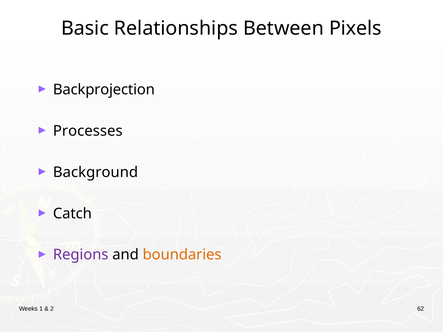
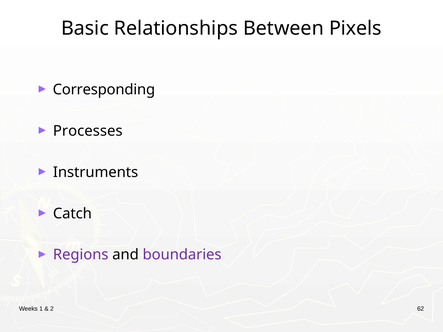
Backprojection: Backprojection -> Corresponding
Background: Background -> Instruments
boundaries colour: orange -> purple
